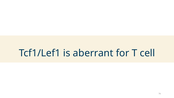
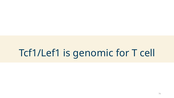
aberrant: aberrant -> genomic
